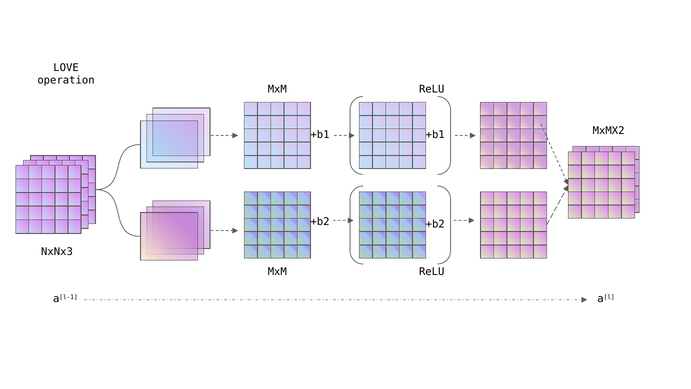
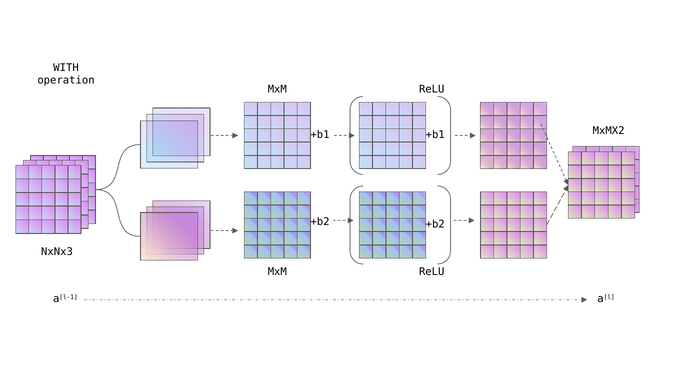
LOVE: LOVE -> WITH
